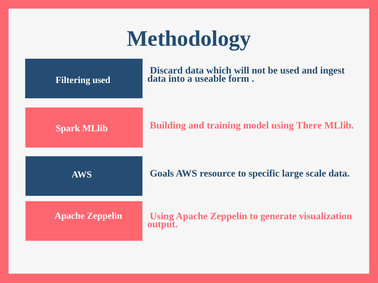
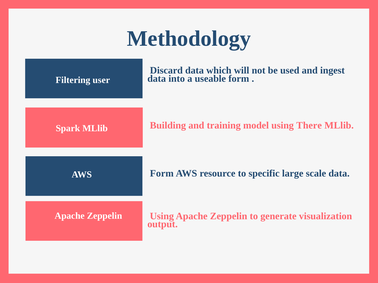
Filtering used: used -> user
Goals at (162, 174): Goals -> Form
